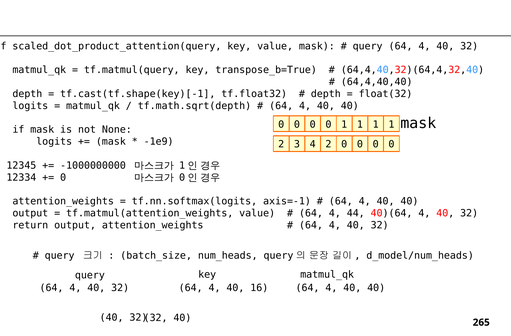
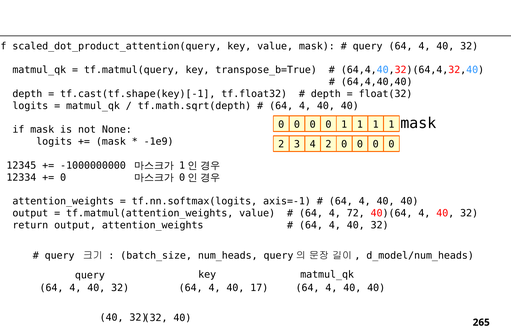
44: 44 -> 72
16: 16 -> 17
